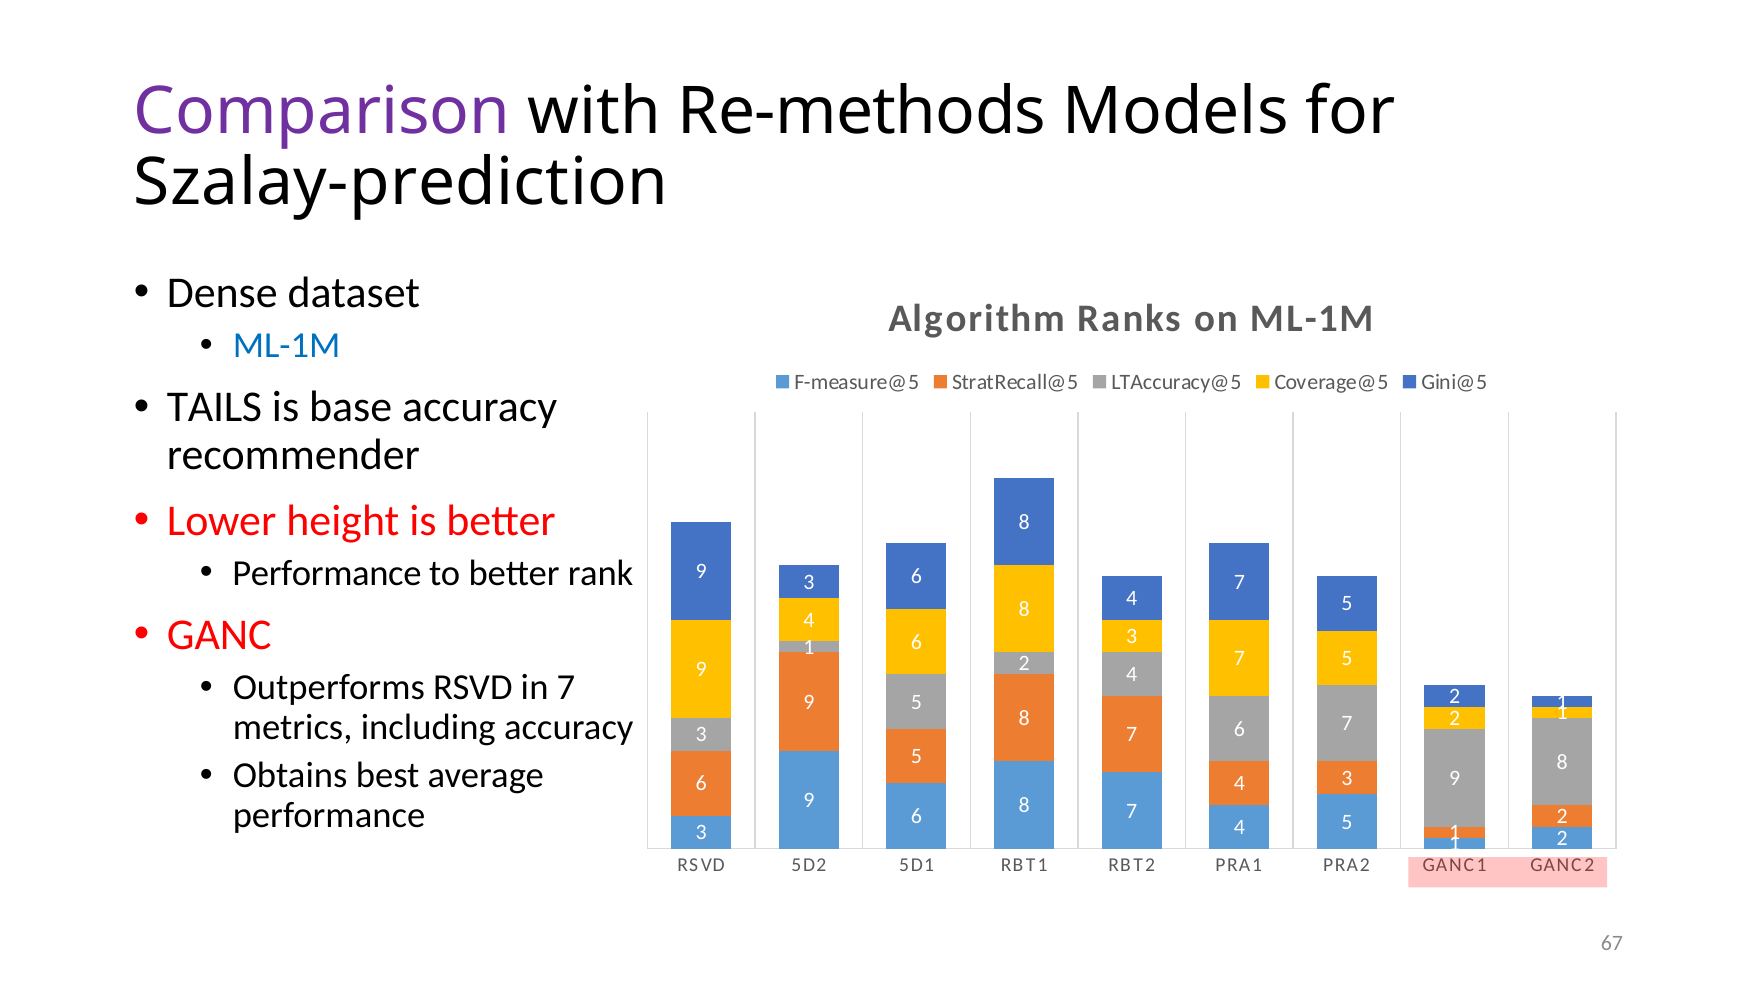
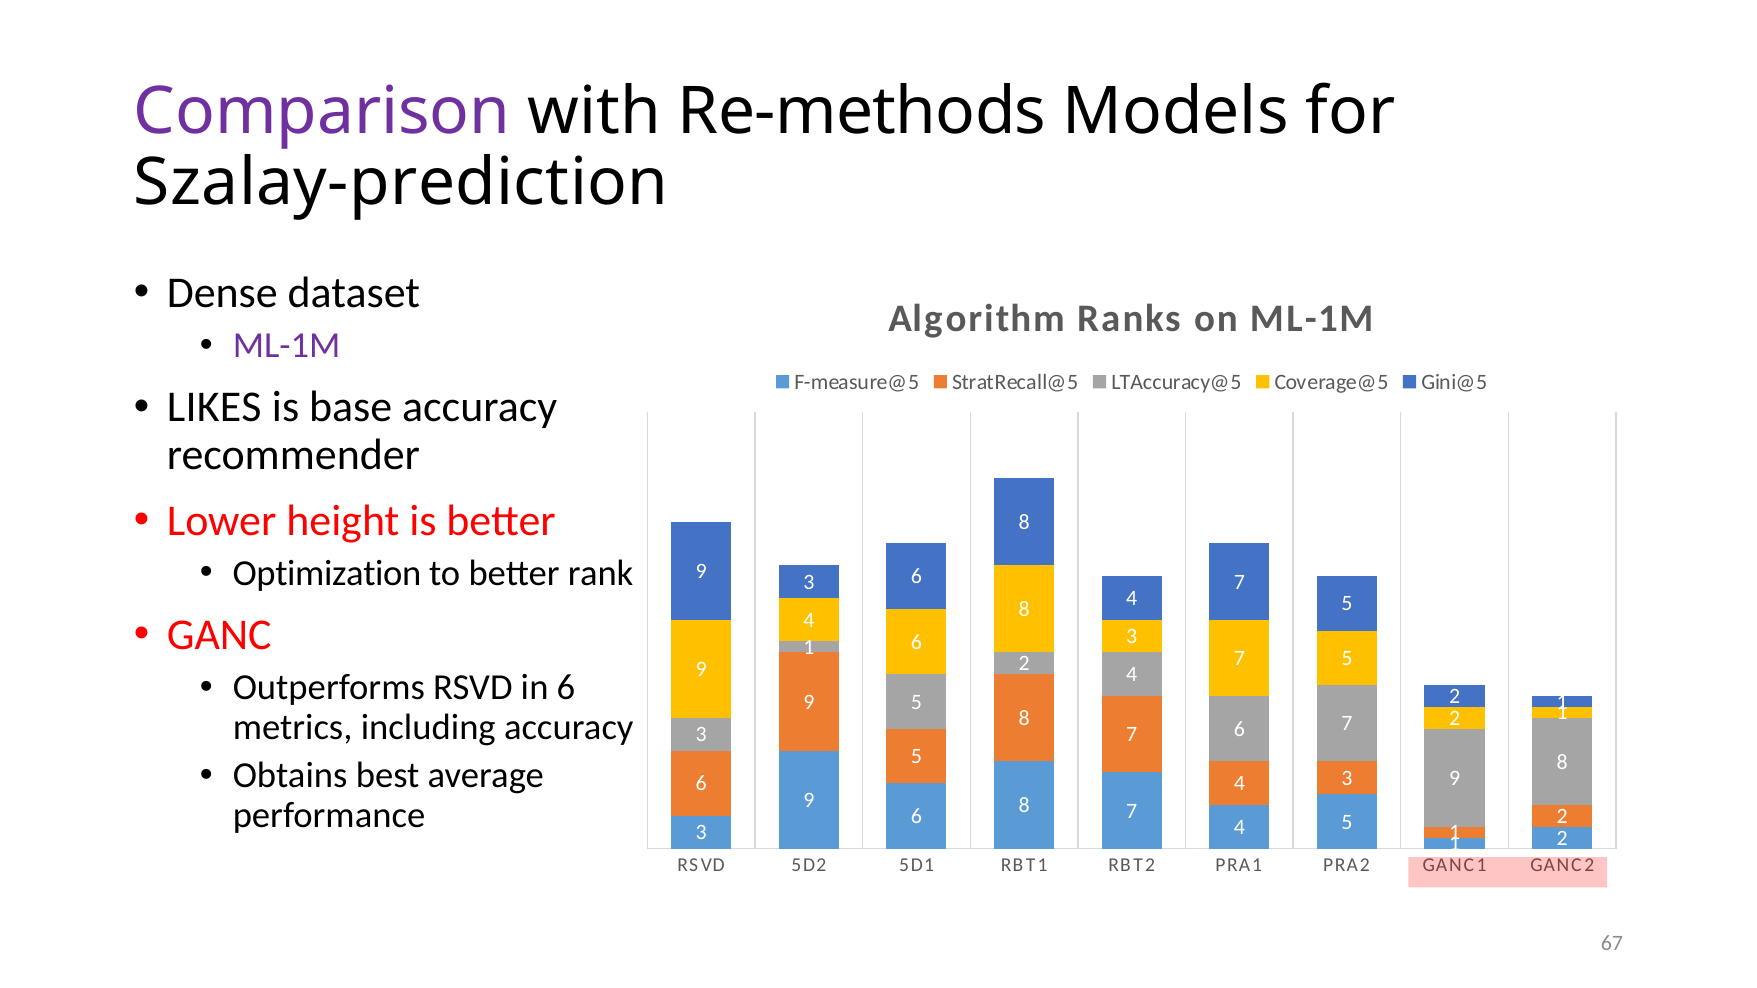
ML-1M at (287, 346) colour: blue -> purple
TAILS: TAILS -> LIKES
Performance at (327, 573): Performance -> Optimization
in 7: 7 -> 6
